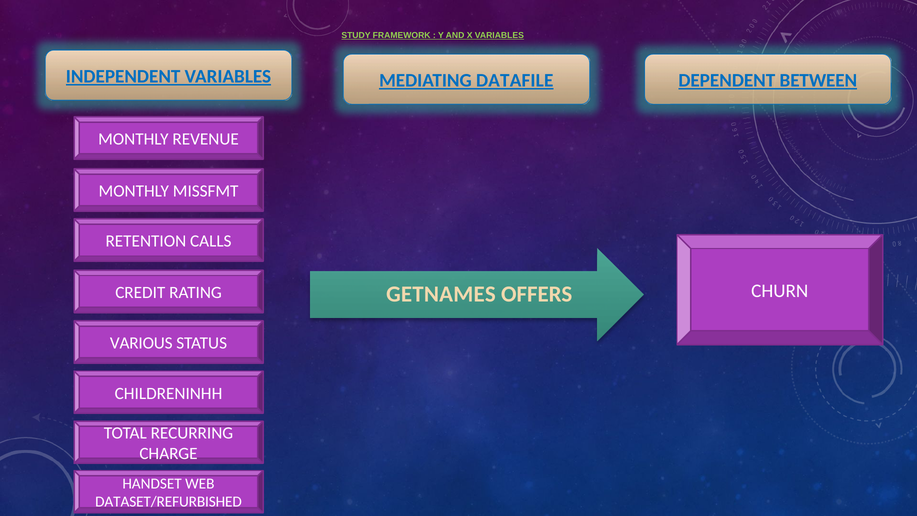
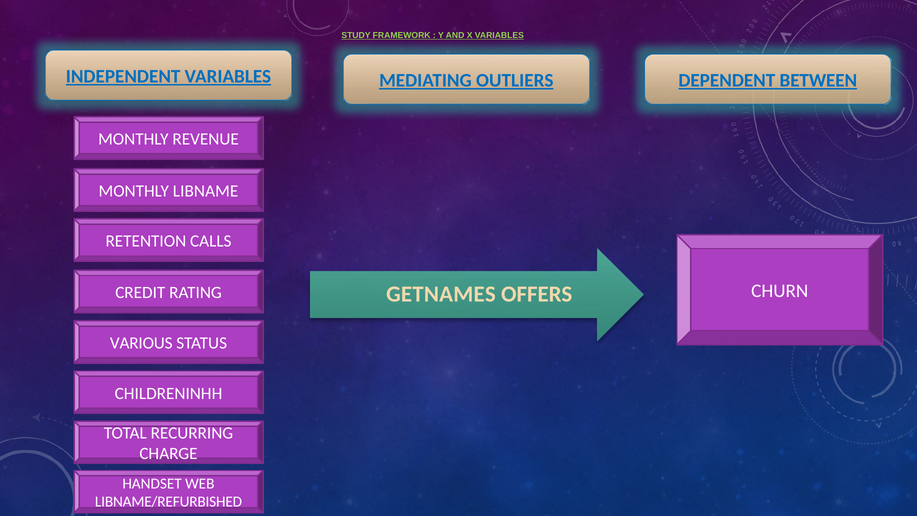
DATAFILE: DATAFILE -> OUTLIERS
MISSFMT: MISSFMT -> LIBNAME
DATASET/REFURBISHED: DATASET/REFURBISHED -> LIBNAME/REFURBISHED
